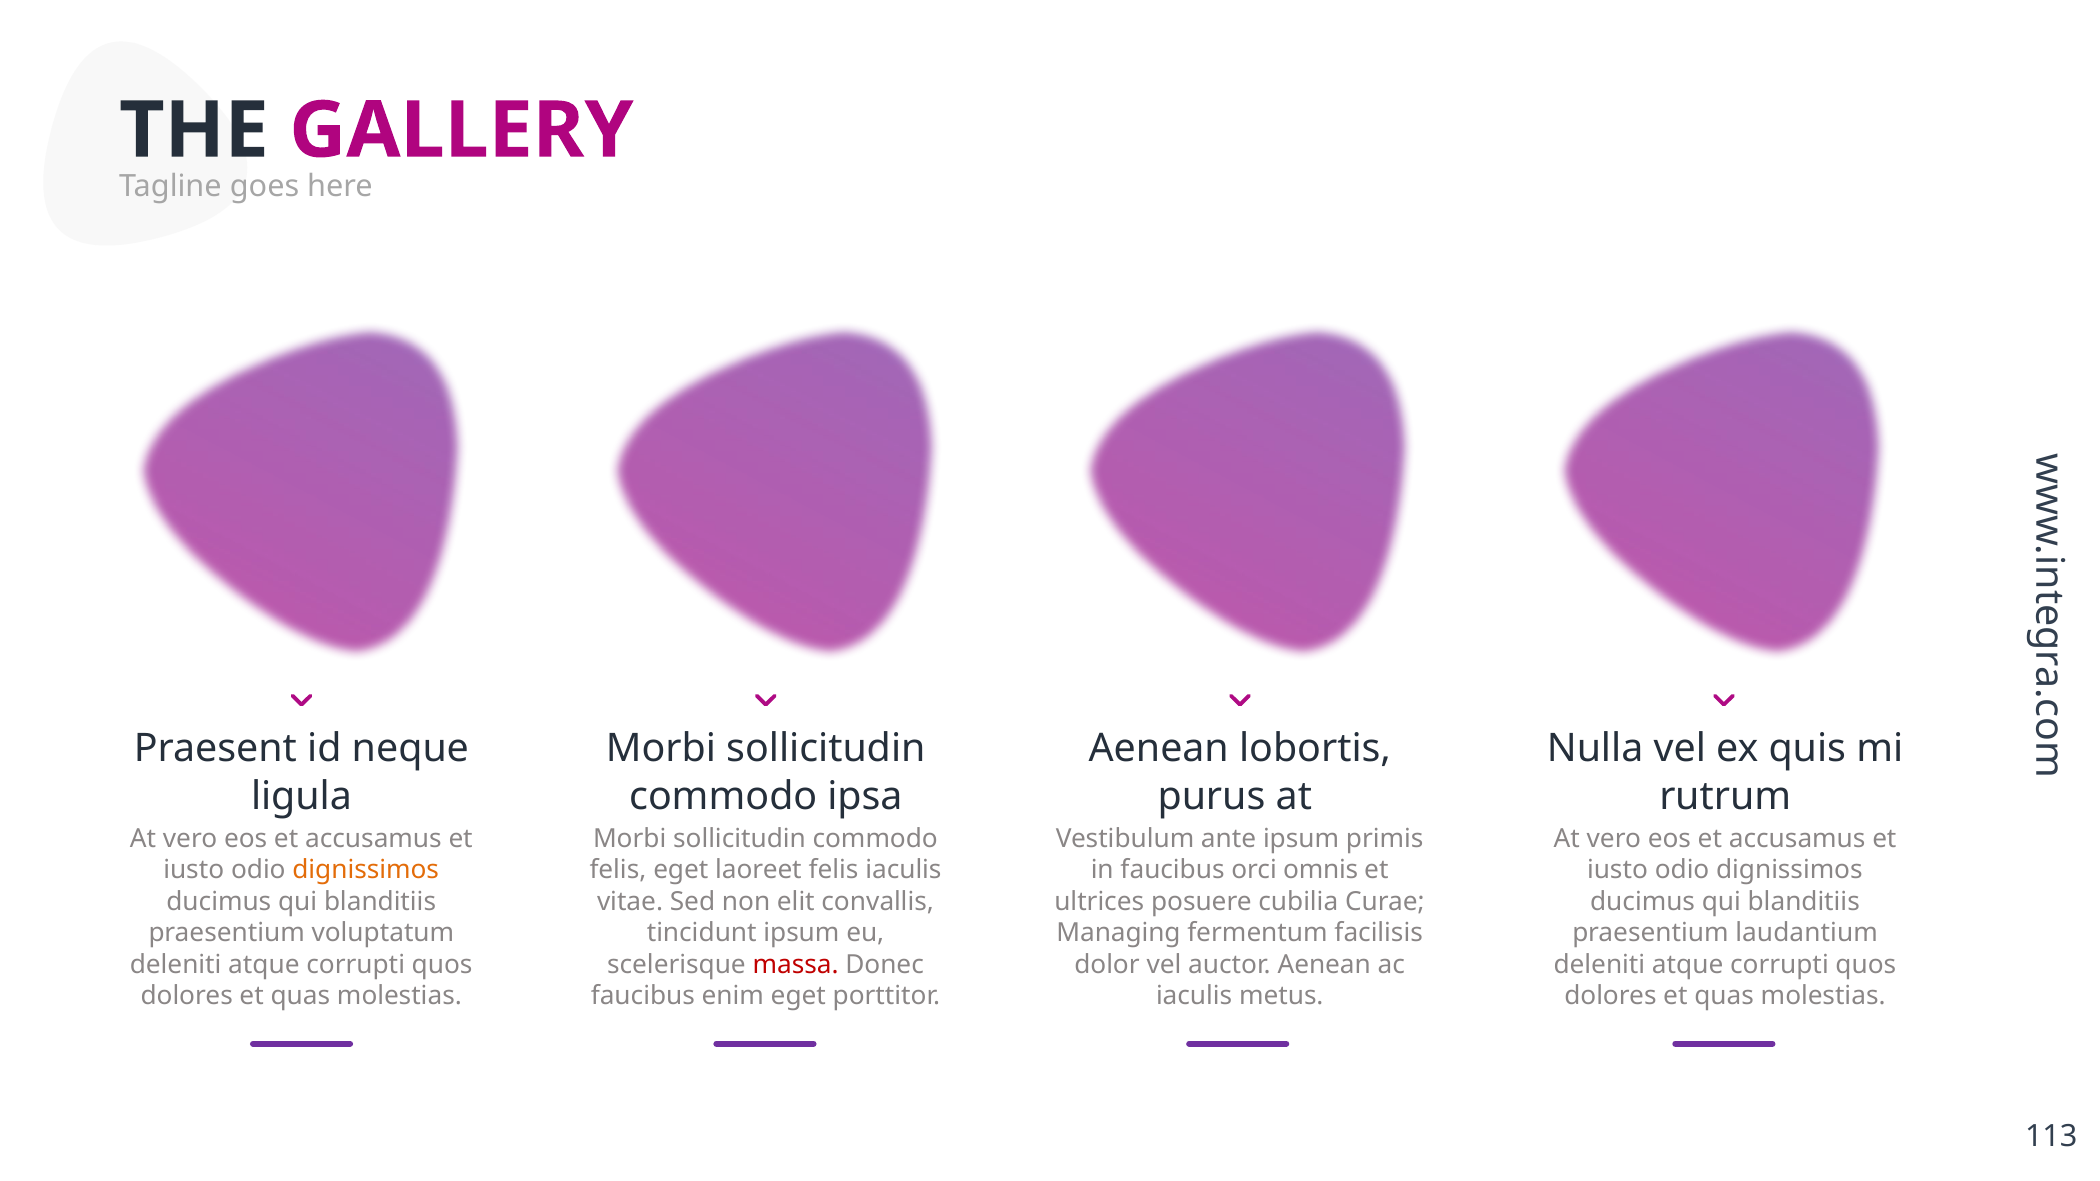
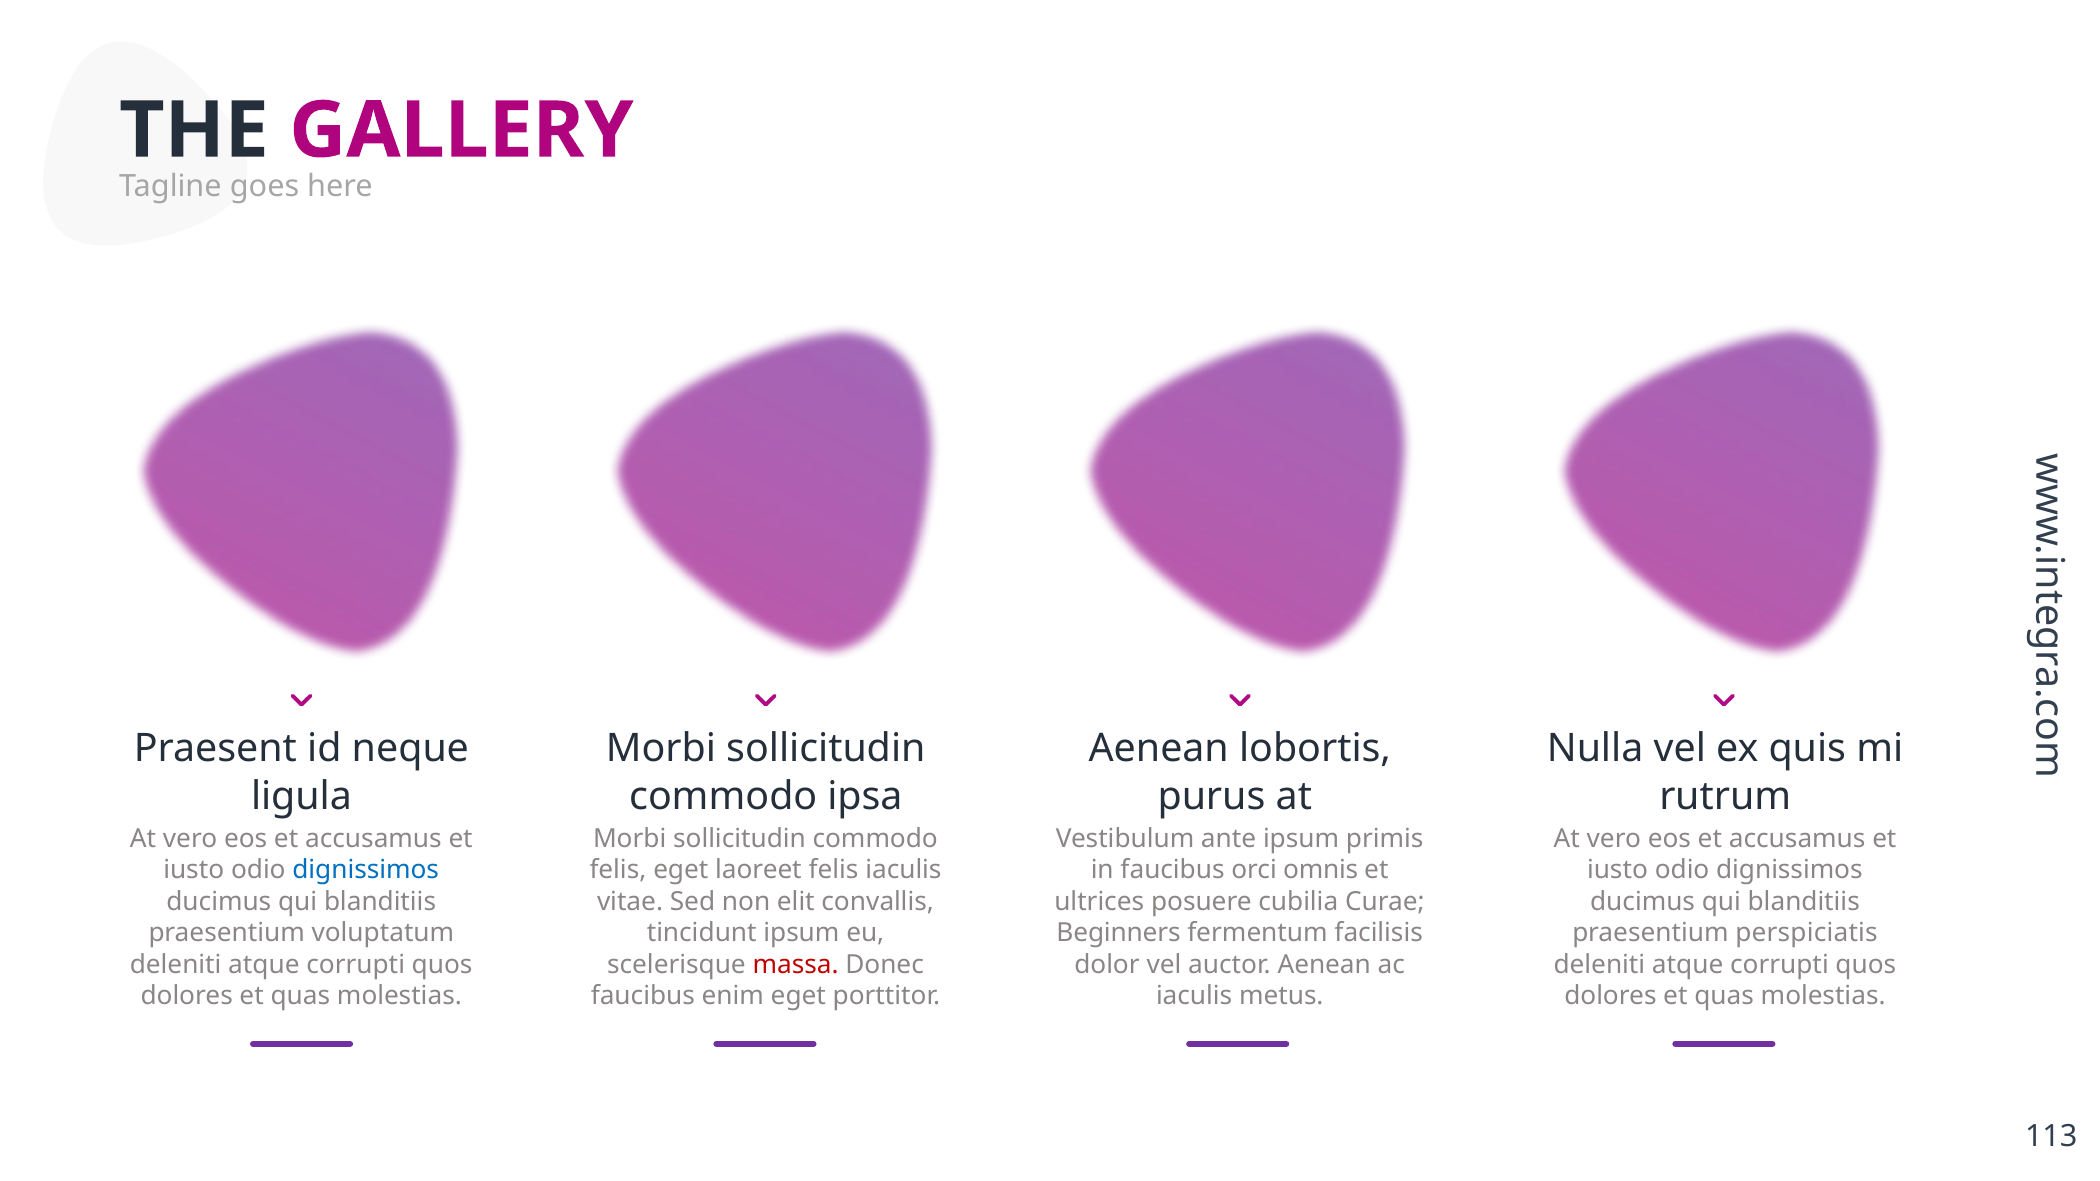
dignissimos at (366, 870) colour: orange -> blue
Managing: Managing -> Beginners
laudantium: laudantium -> perspiciatis
